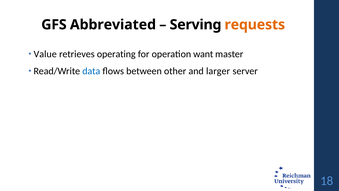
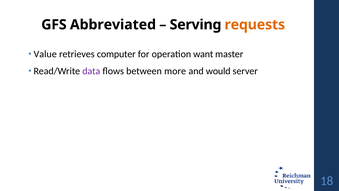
operating: operating -> computer
data colour: blue -> purple
other: other -> more
larger: larger -> would
